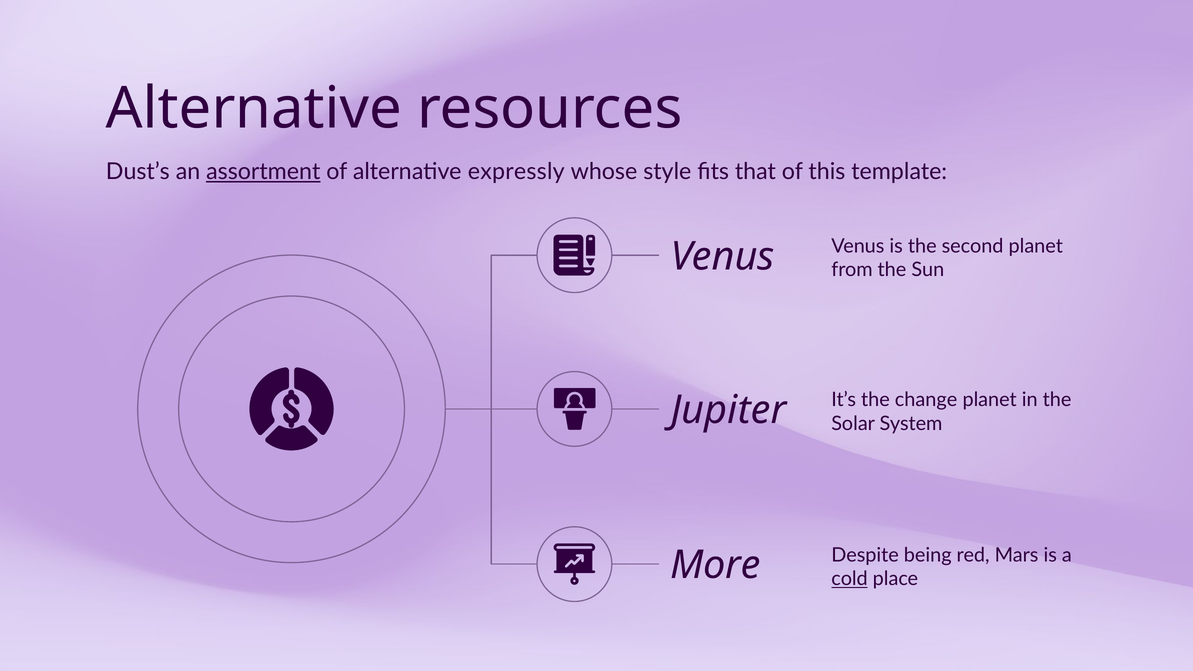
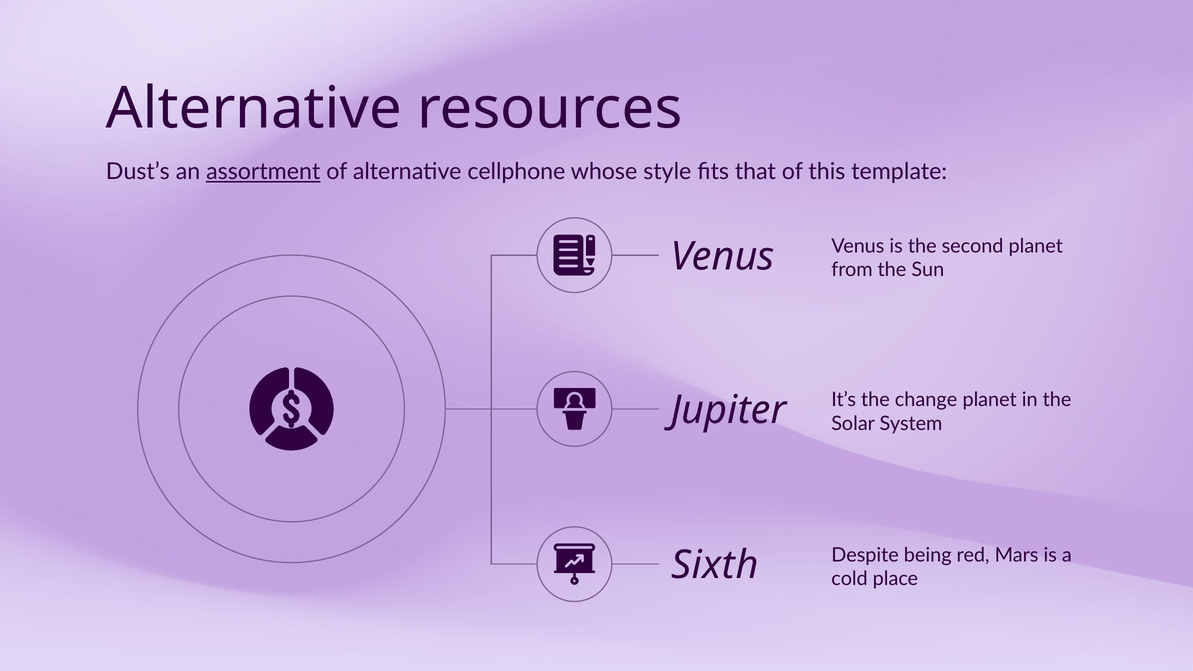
expressly: expressly -> cellphone
More: More -> Sixth
cold underline: present -> none
